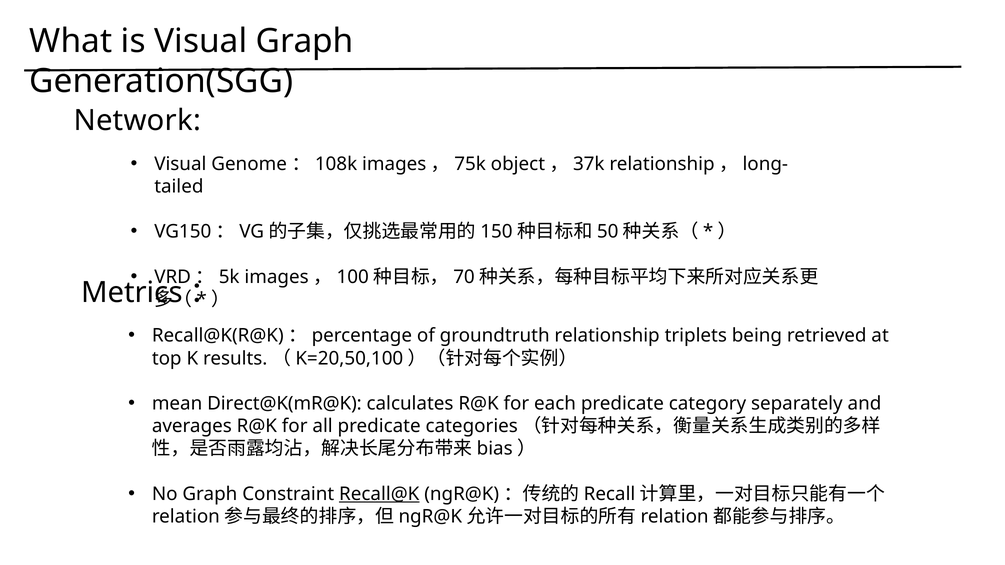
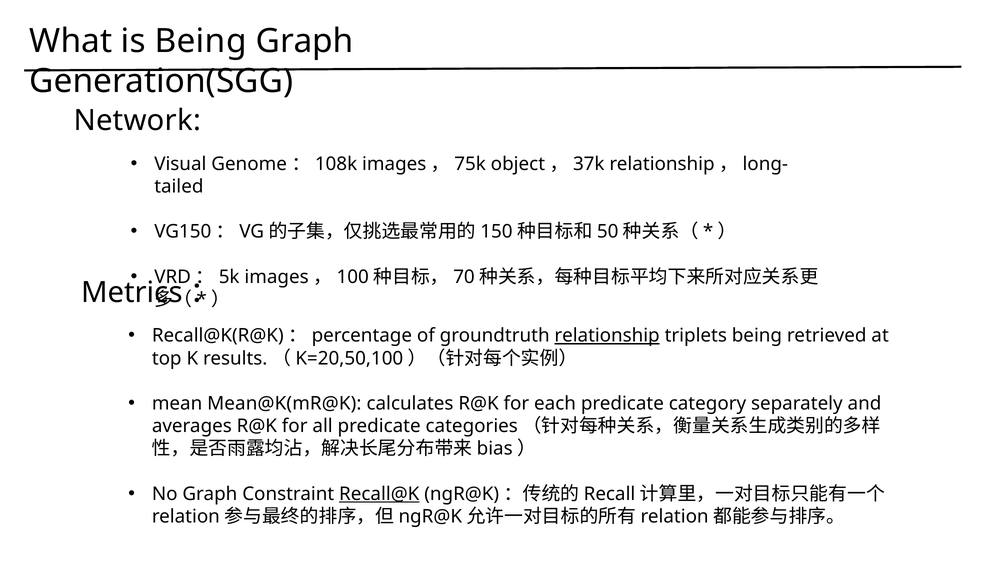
is Visual: Visual -> Being
relationship underline: none -> present
Direct@K(mR@K: Direct@K(mR@K -> Mean@K(mR@K
